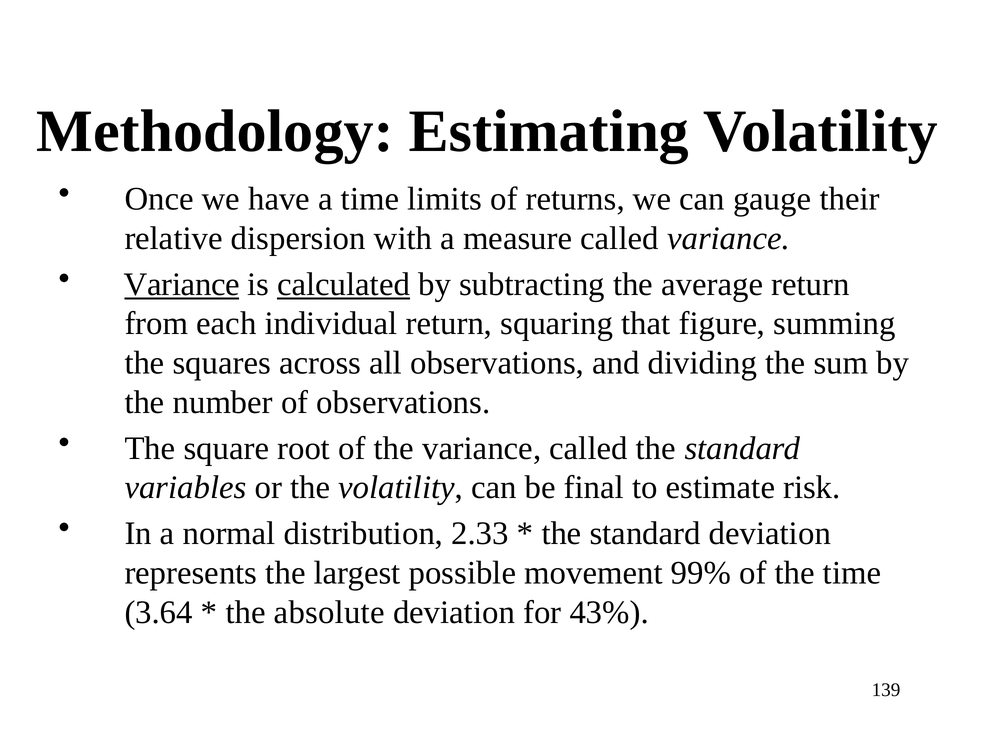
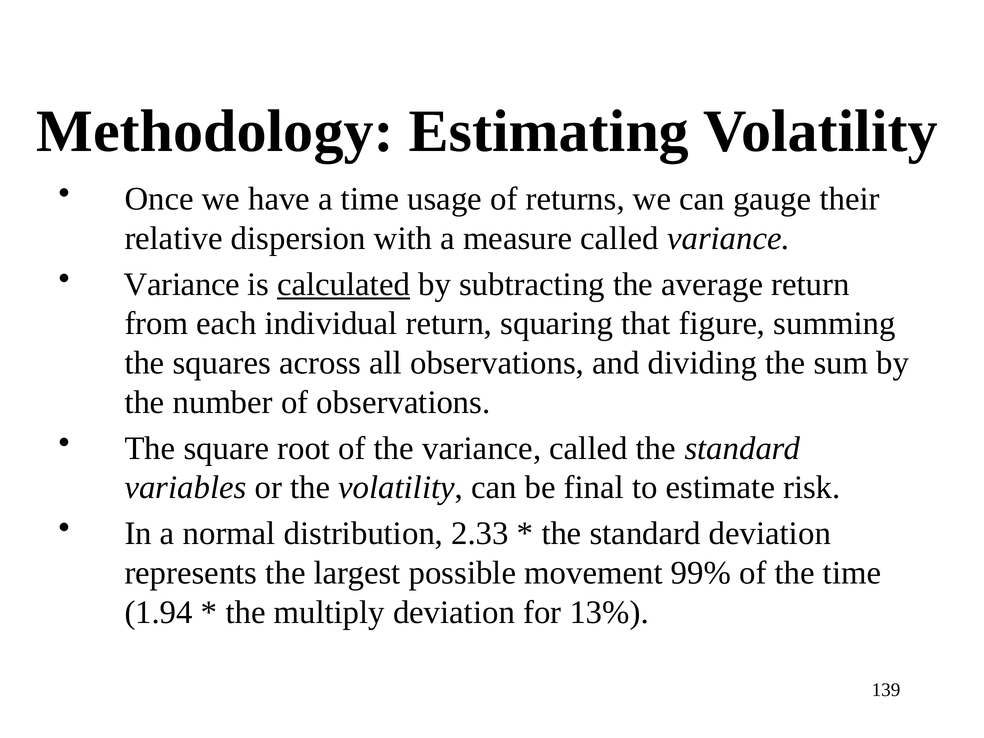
limits: limits -> usage
Variance at (182, 284) underline: present -> none
3.64: 3.64 -> 1.94
absolute: absolute -> multiply
43%: 43% -> 13%
